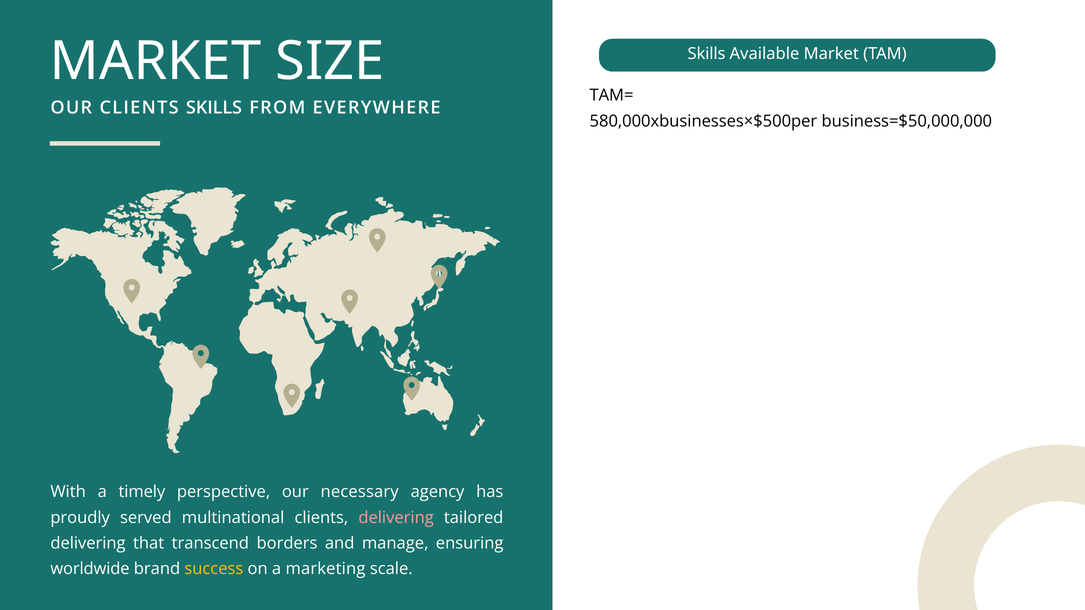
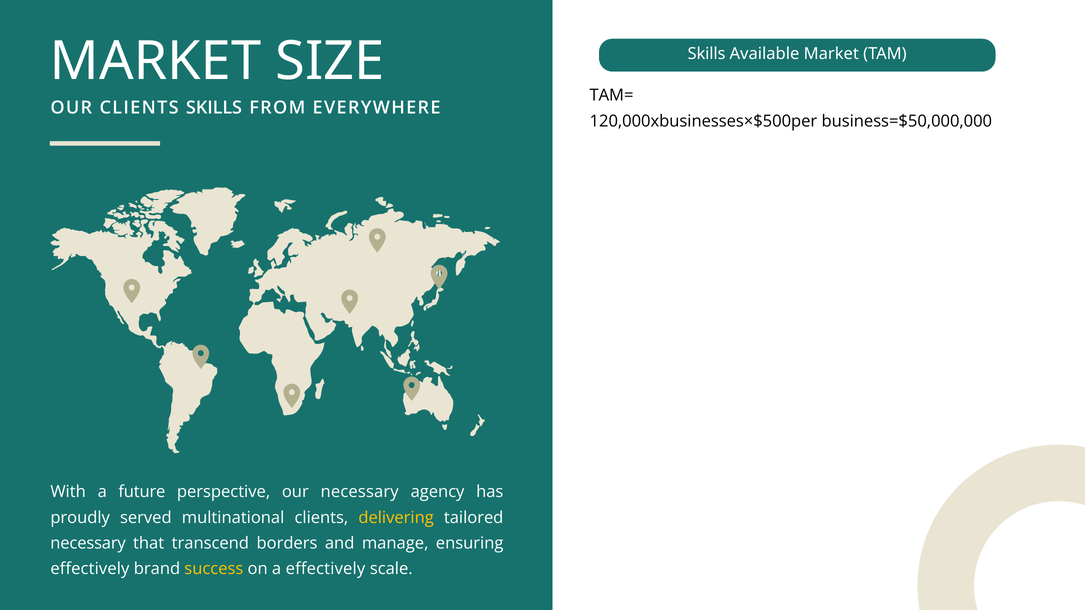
580,000xbusinesses×$500per: 580,000xbusinesses×$500per -> 120,000xbusinesses×$500per
timely: timely -> future
delivering at (396, 518) colour: pink -> yellow
delivering at (88, 544): delivering -> necessary
worldwide at (90, 569): worldwide -> effectively
a marketing: marketing -> effectively
